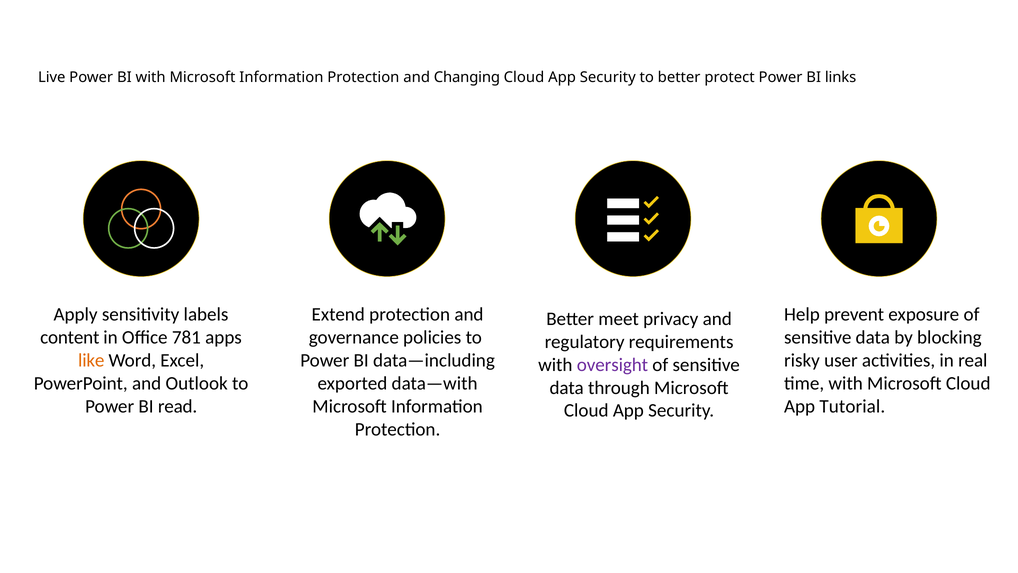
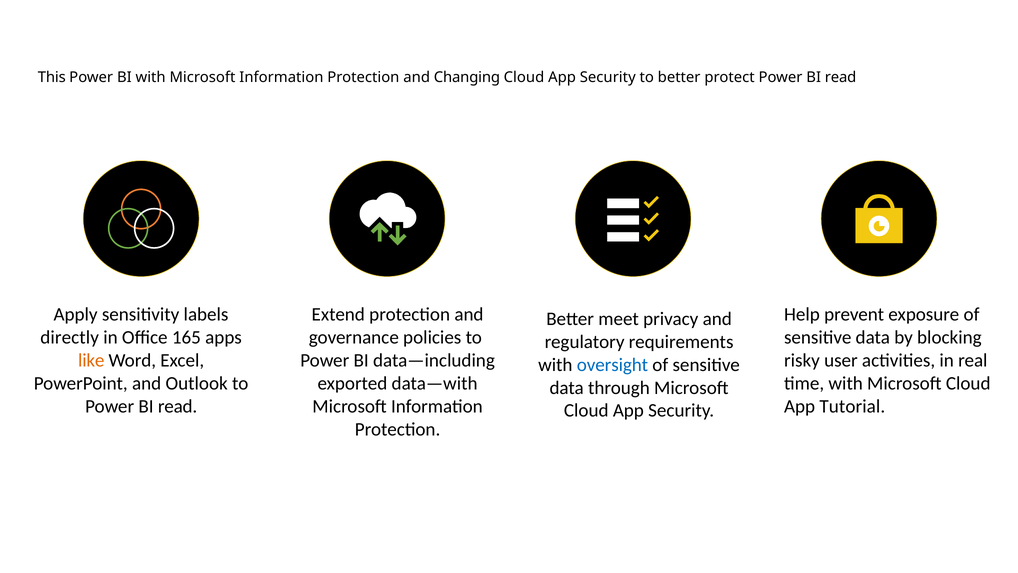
Live: Live -> This
protect Power BI links: links -> read
content: content -> directly
781: 781 -> 165
oversight colour: purple -> blue
